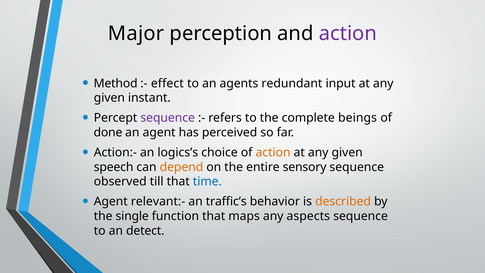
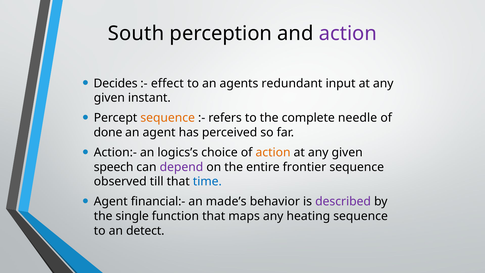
Major: Major -> South
Method: Method -> Decides
sequence at (168, 118) colour: purple -> orange
beings: beings -> needle
depend colour: orange -> purple
sensory: sensory -> frontier
relevant:-: relevant:- -> financial:-
traffic’s: traffic’s -> made’s
described colour: orange -> purple
aspects: aspects -> heating
